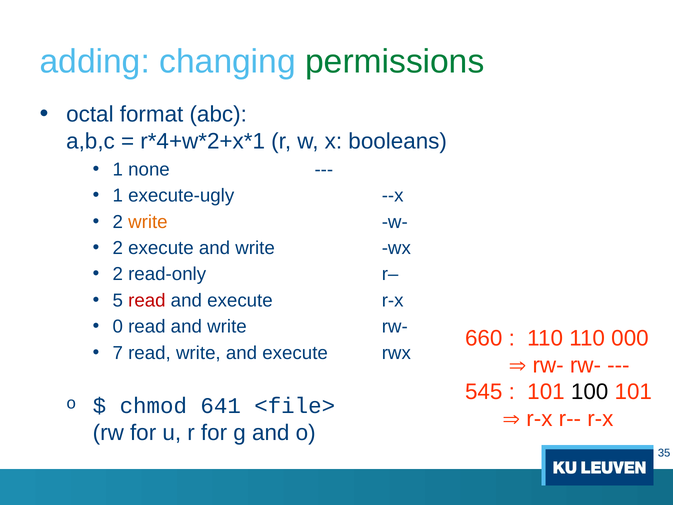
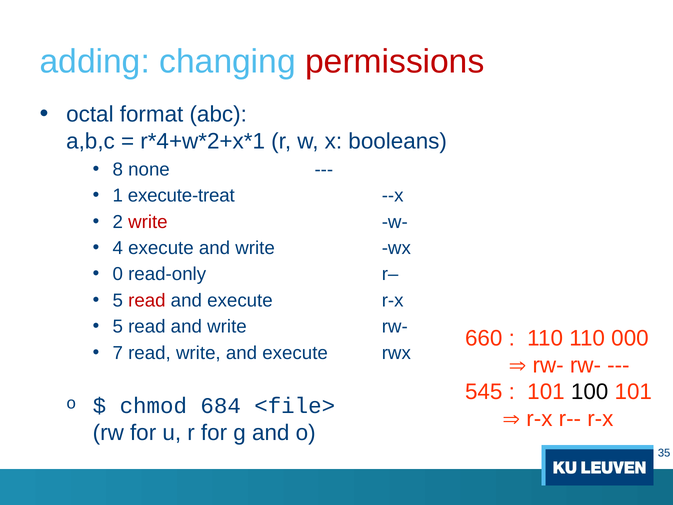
permissions colour: green -> red
1 at (118, 169): 1 -> 8
execute-ugly: execute-ugly -> execute-treat
write at (148, 222) colour: orange -> red
2 at (118, 248): 2 -> 4
2 at (118, 274): 2 -> 0
0 at (118, 327): 0 -> 5
641: 641 -> 684
